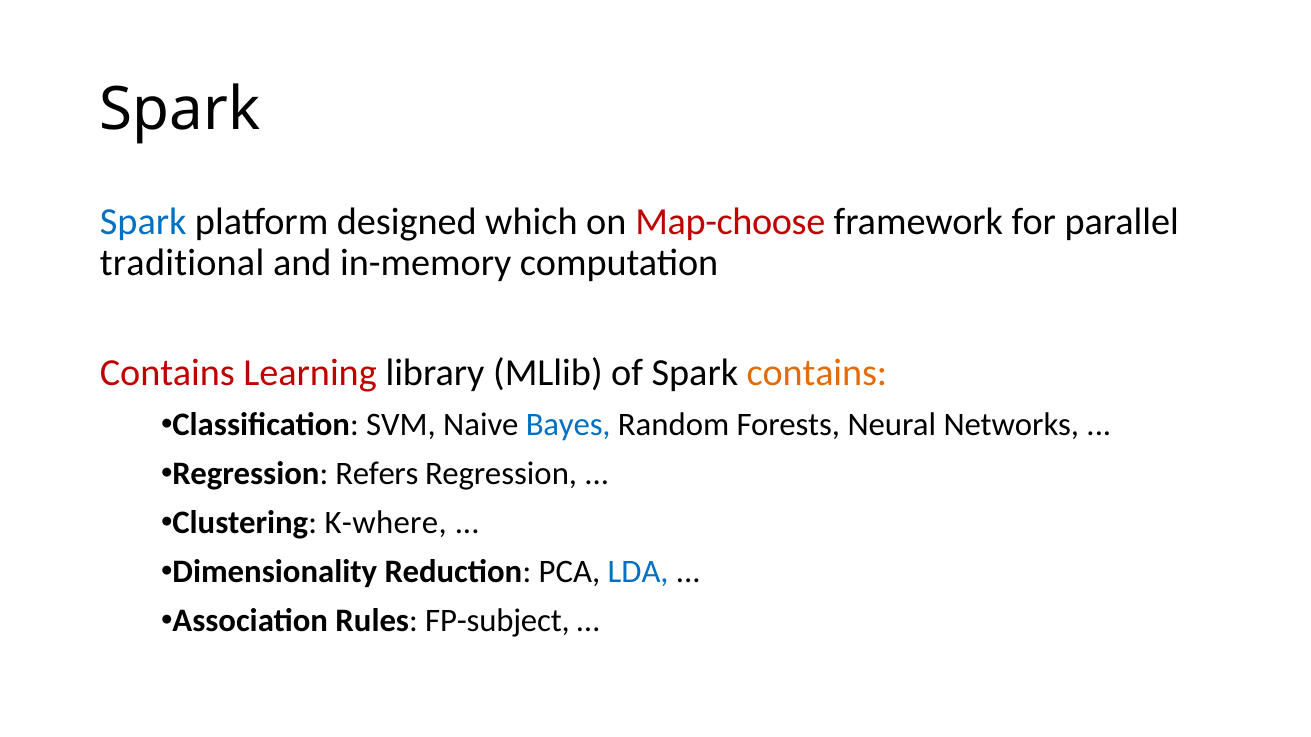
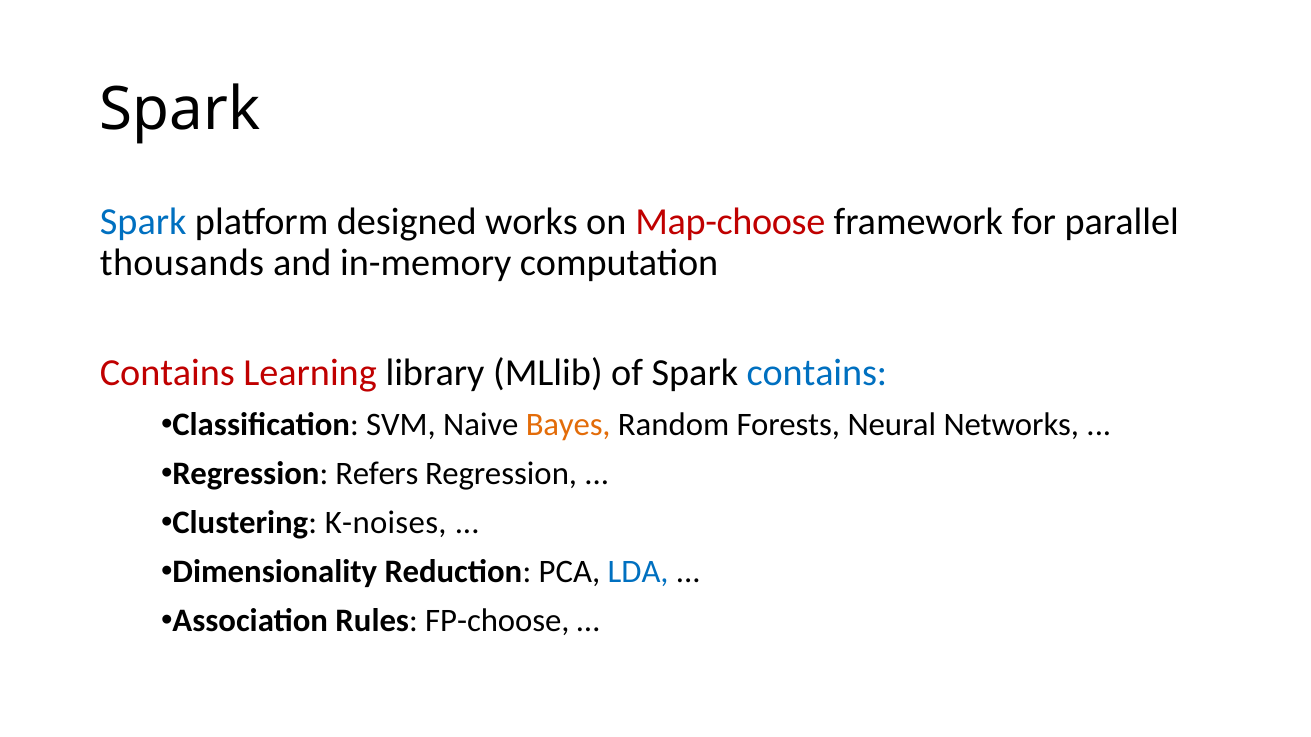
which: which -> works
traditional: traditional -> thousands
contains at (817, 373) colour: orange -> blue
Bayes colour: blue -> orange
K-where: K-where -> K-noises
FP-subject: FP-subject -> FP-choose
